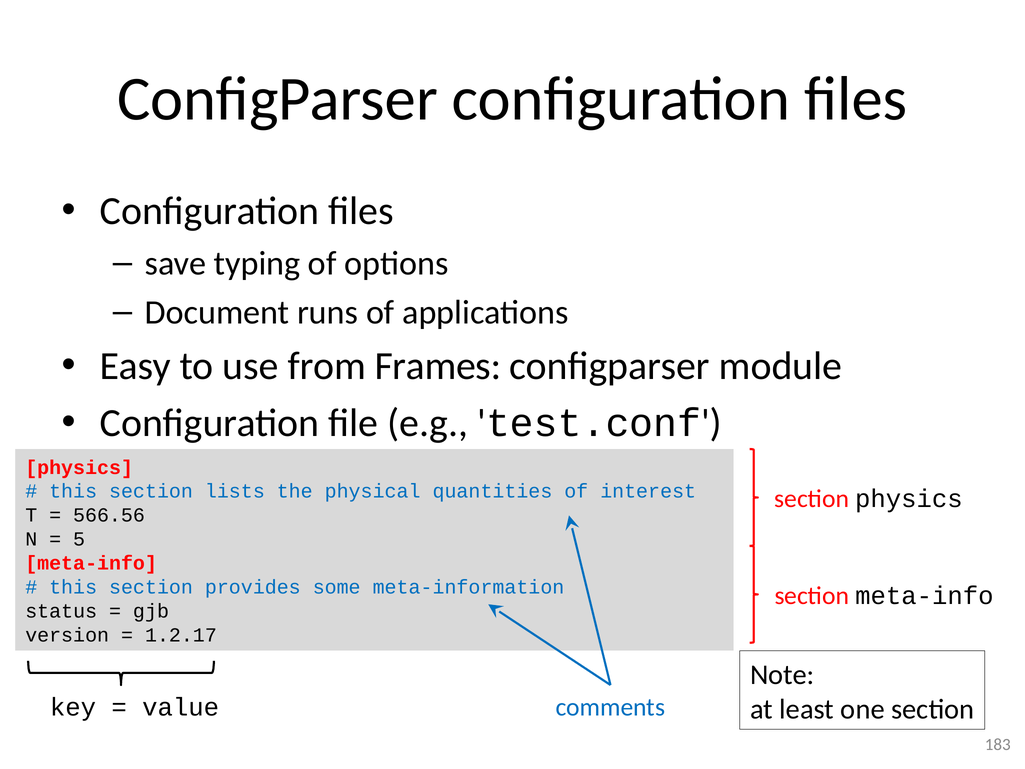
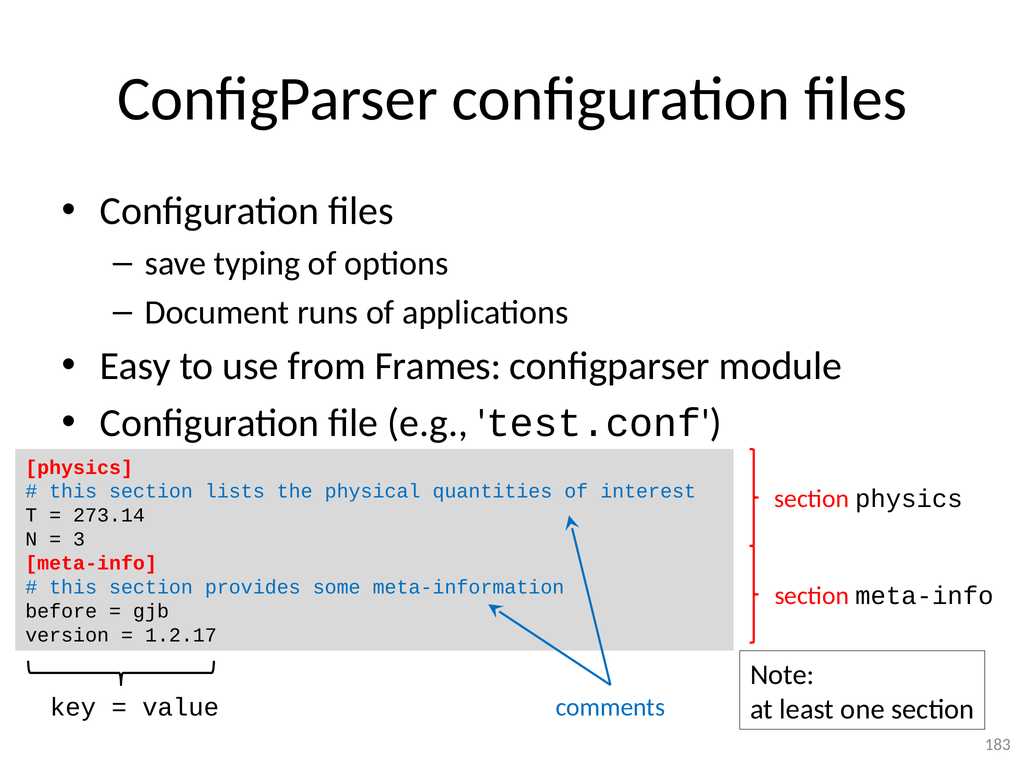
566.56: 566.56 -> 273.14
5: 5 -> 3
status: status -> before
